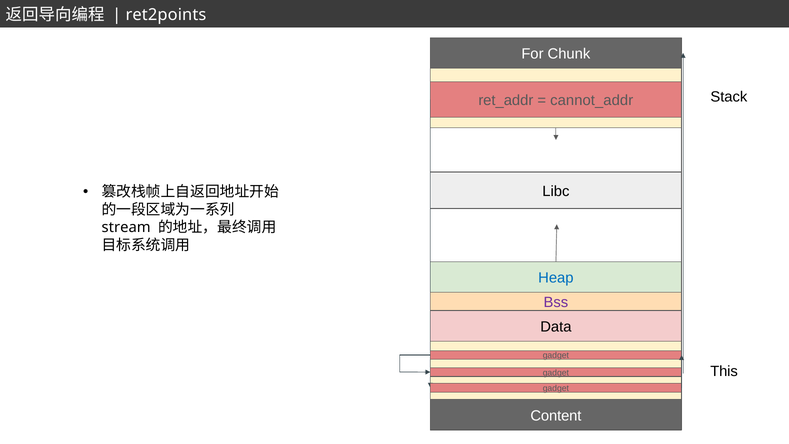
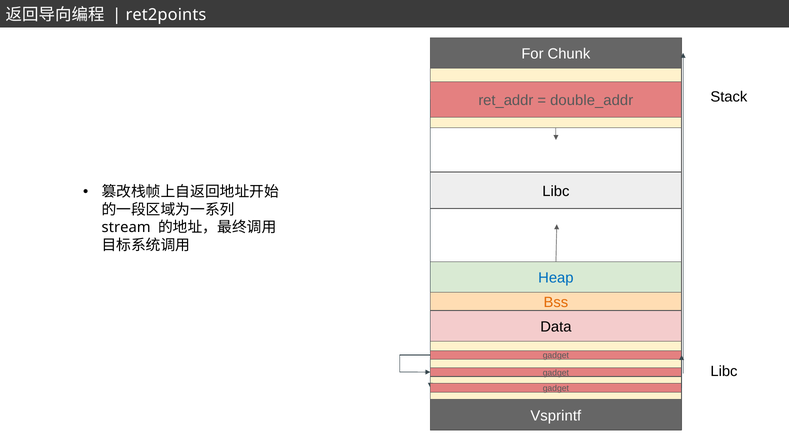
cannot_addr: cannot_addr -> double_addr
Bss colour: purple -> orange
This at (724, 371): This -> Libc
Content: Content -> Vsprintf
